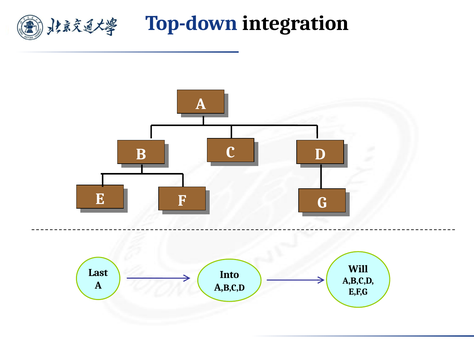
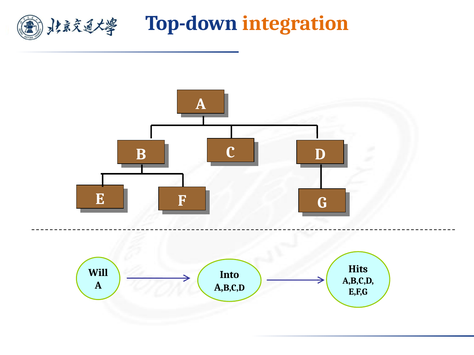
integration colour: black -> orange
Will: Will -> Hits
Last: Last -> Will
